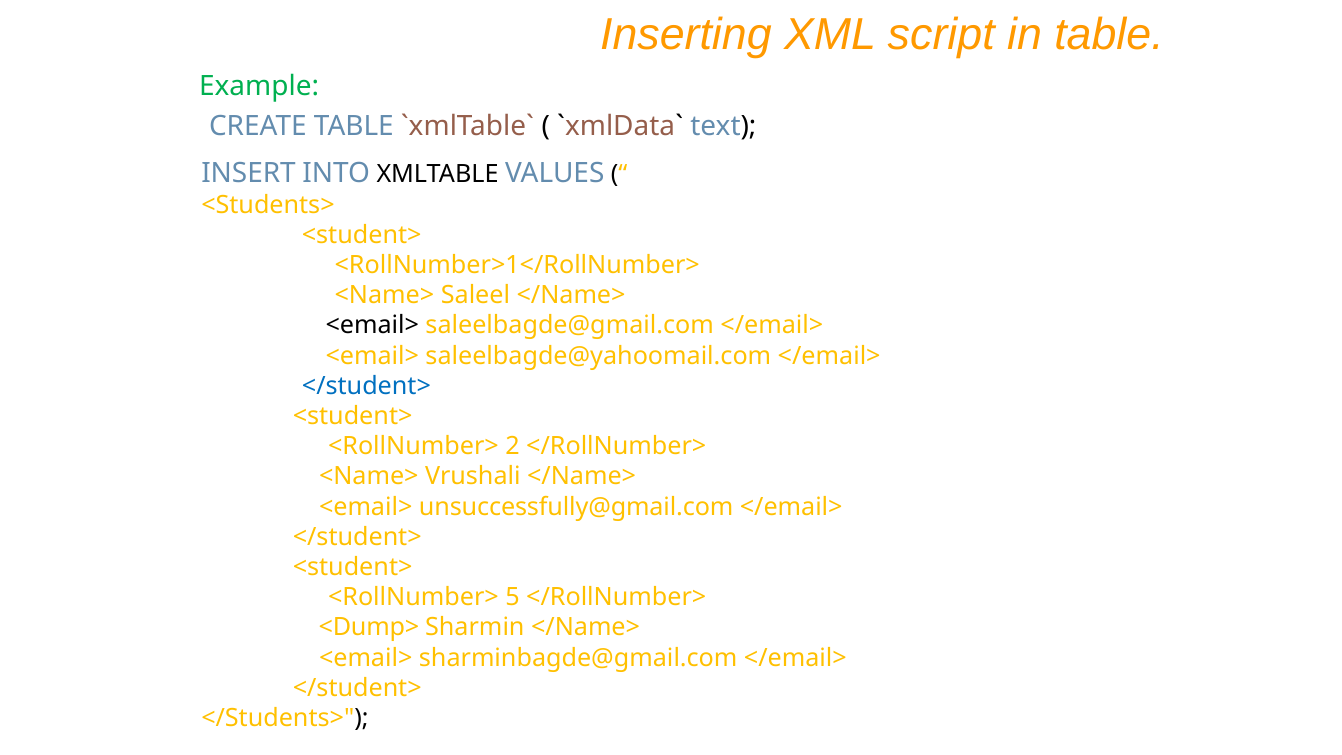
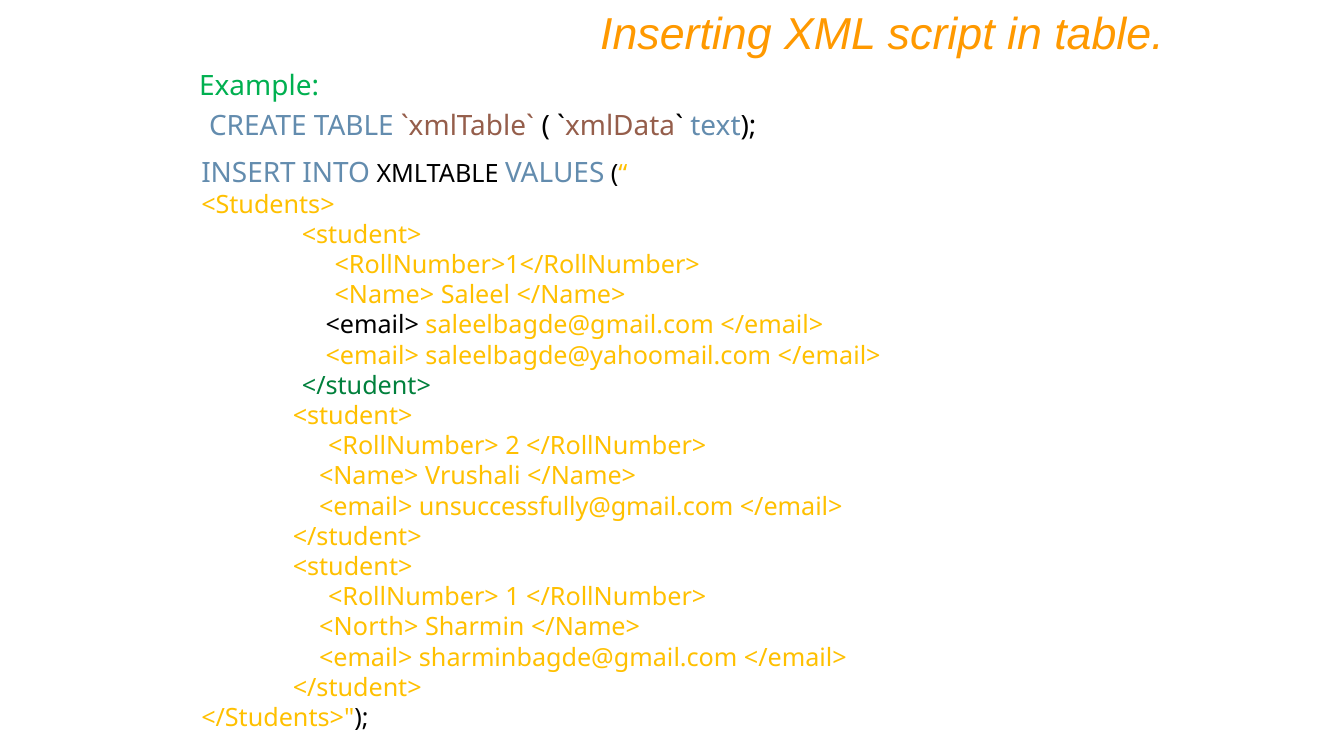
</student> at (366, 386) colour: blue -> green
5: 5 -> 1
<Dump>: <Dump> -> <North>
